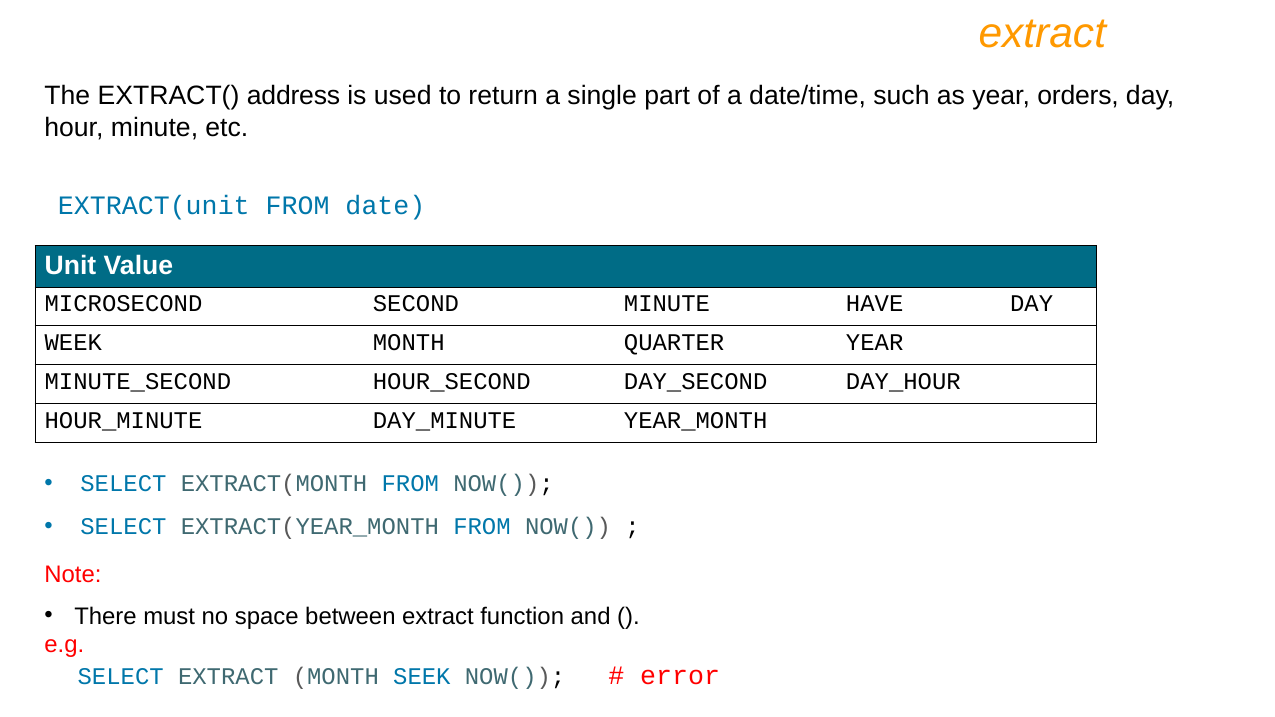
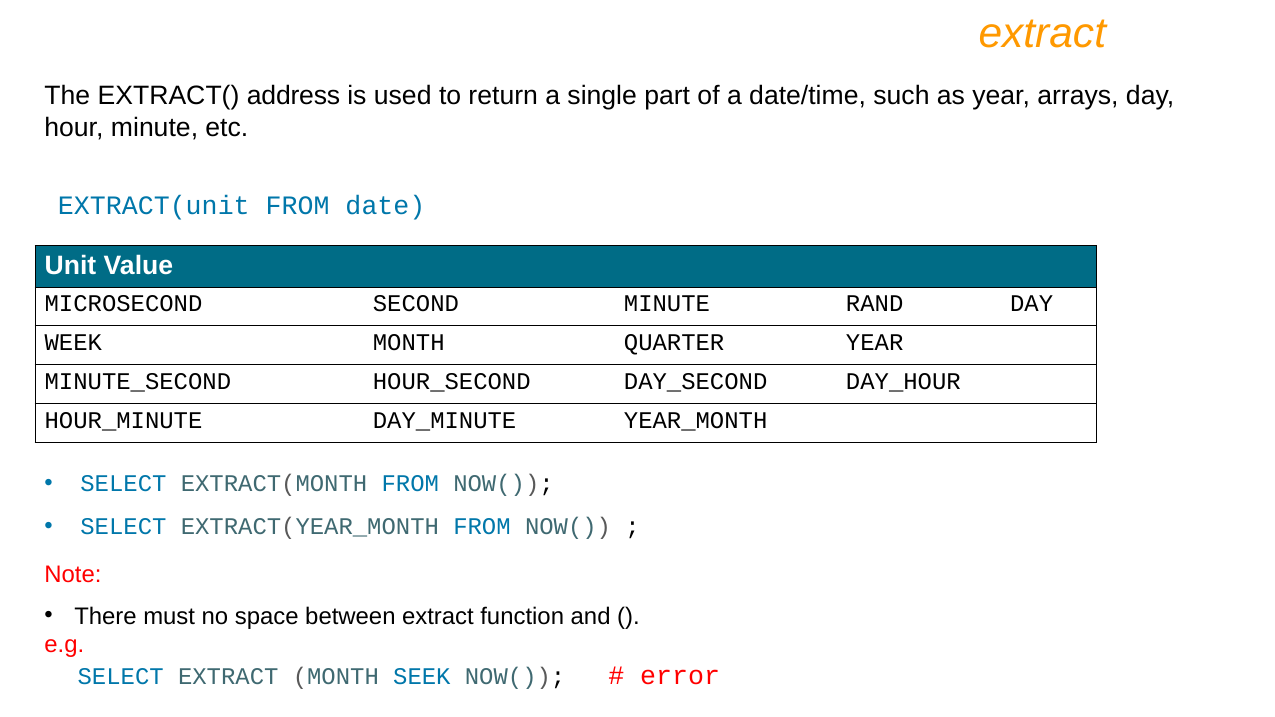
orders: orders -> arrays
HAVE: HAVE -> RAND
